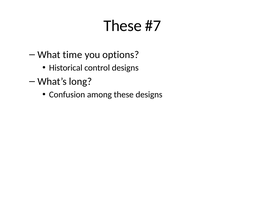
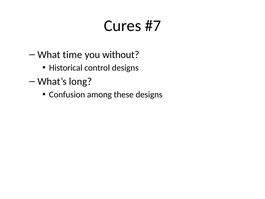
These at (123, 26): These -> Cures
options: options -> without
